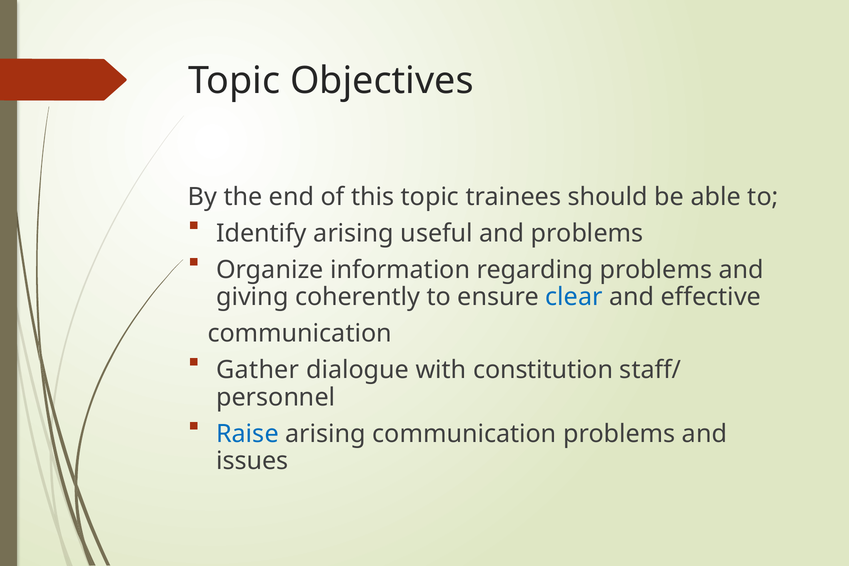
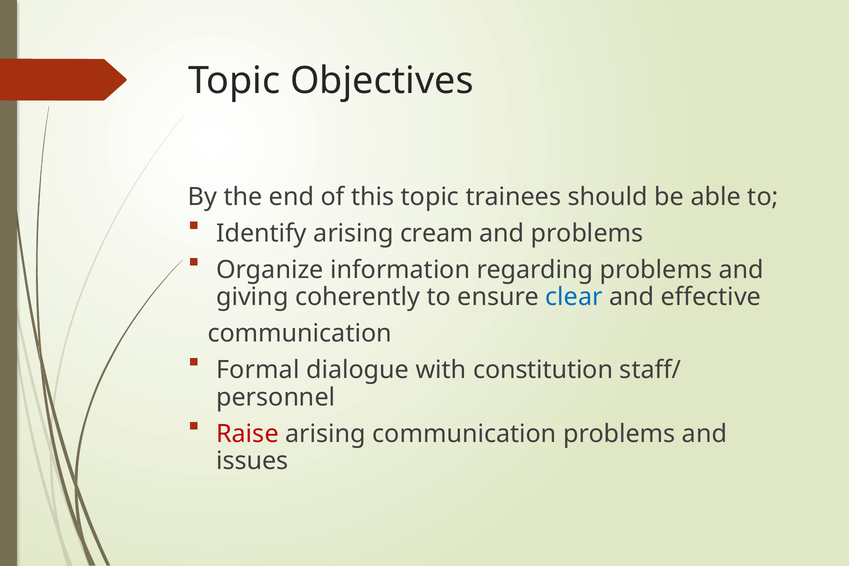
useful: useful -> cream
Gather: Gather -> Formal
Raise colour: blue -> red
